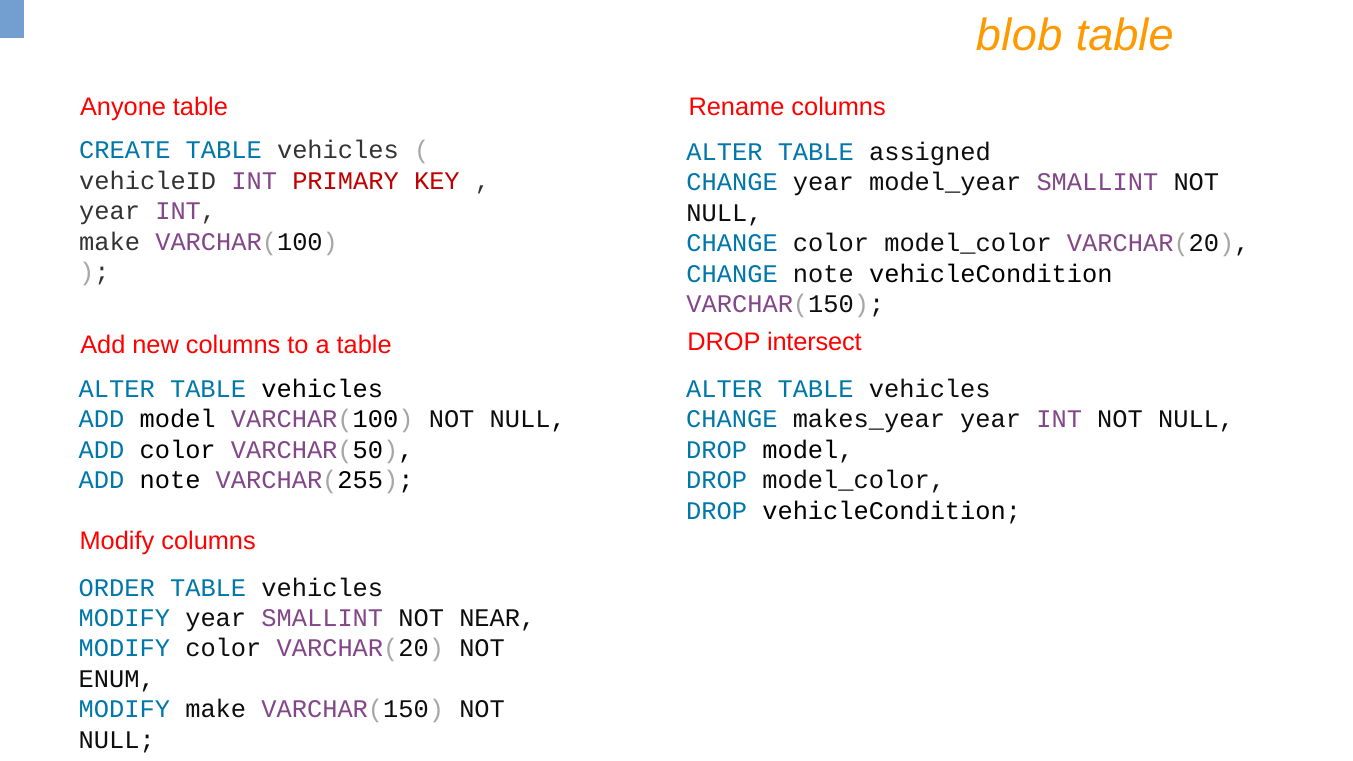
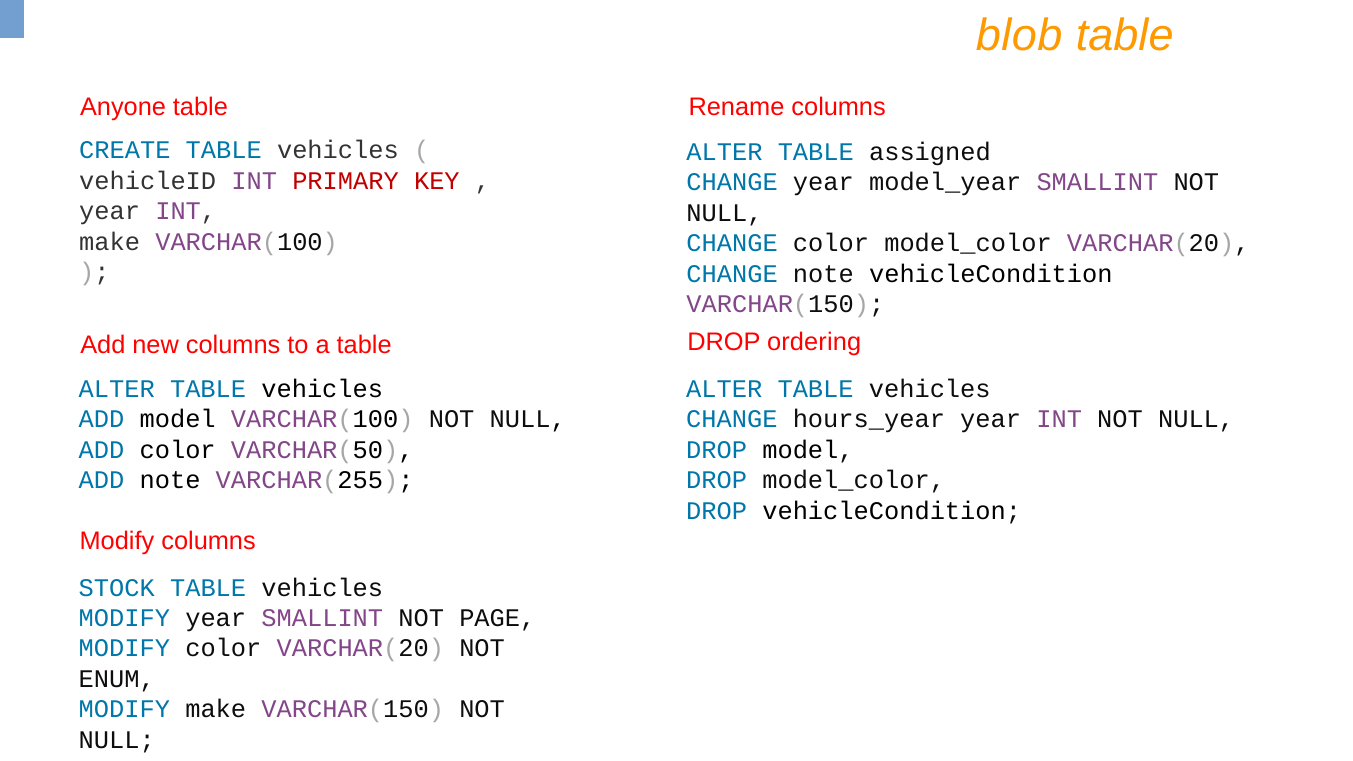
intersect: intersect -> ordering
makes_year: makes_year -> hours_year
ORDER: ORDER -> STOCK
NEAR: NEAR -> PAGE
